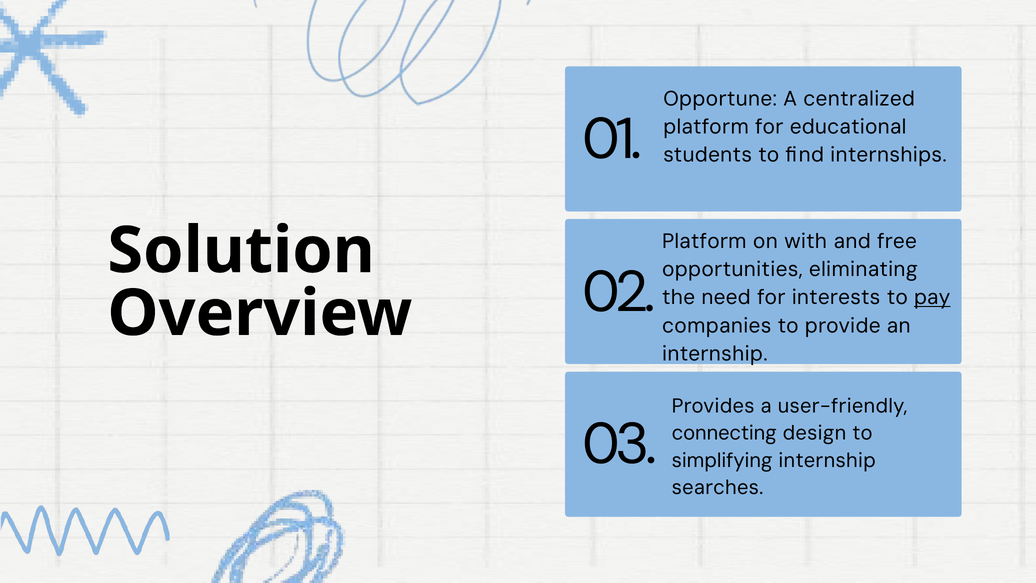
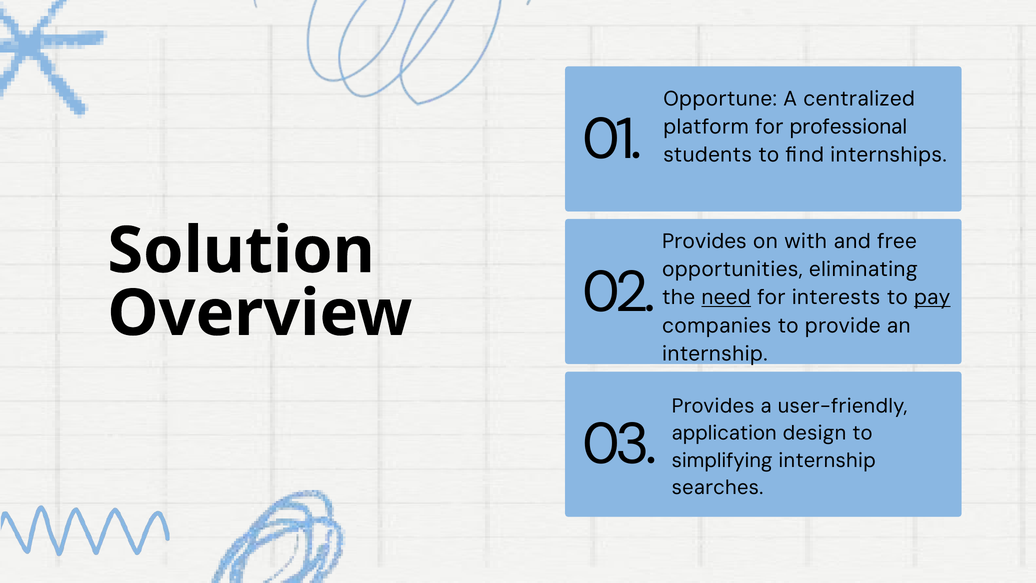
educational: educational -> professional
Platform at (704, 241): Platform -> Provides
need underline: none -> present
connecting: connecting -> application
